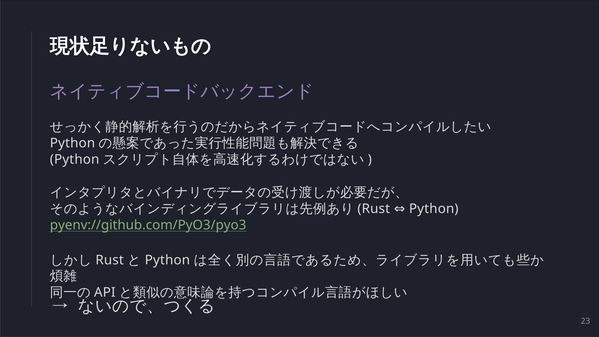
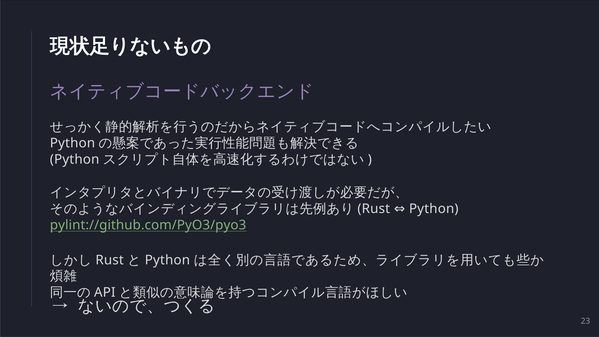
pyenv://github.com/PyO3/pyo3: pyenv://github.com/PyO3/pyo3 -> pylint://github.com/PyO3/pyo3
